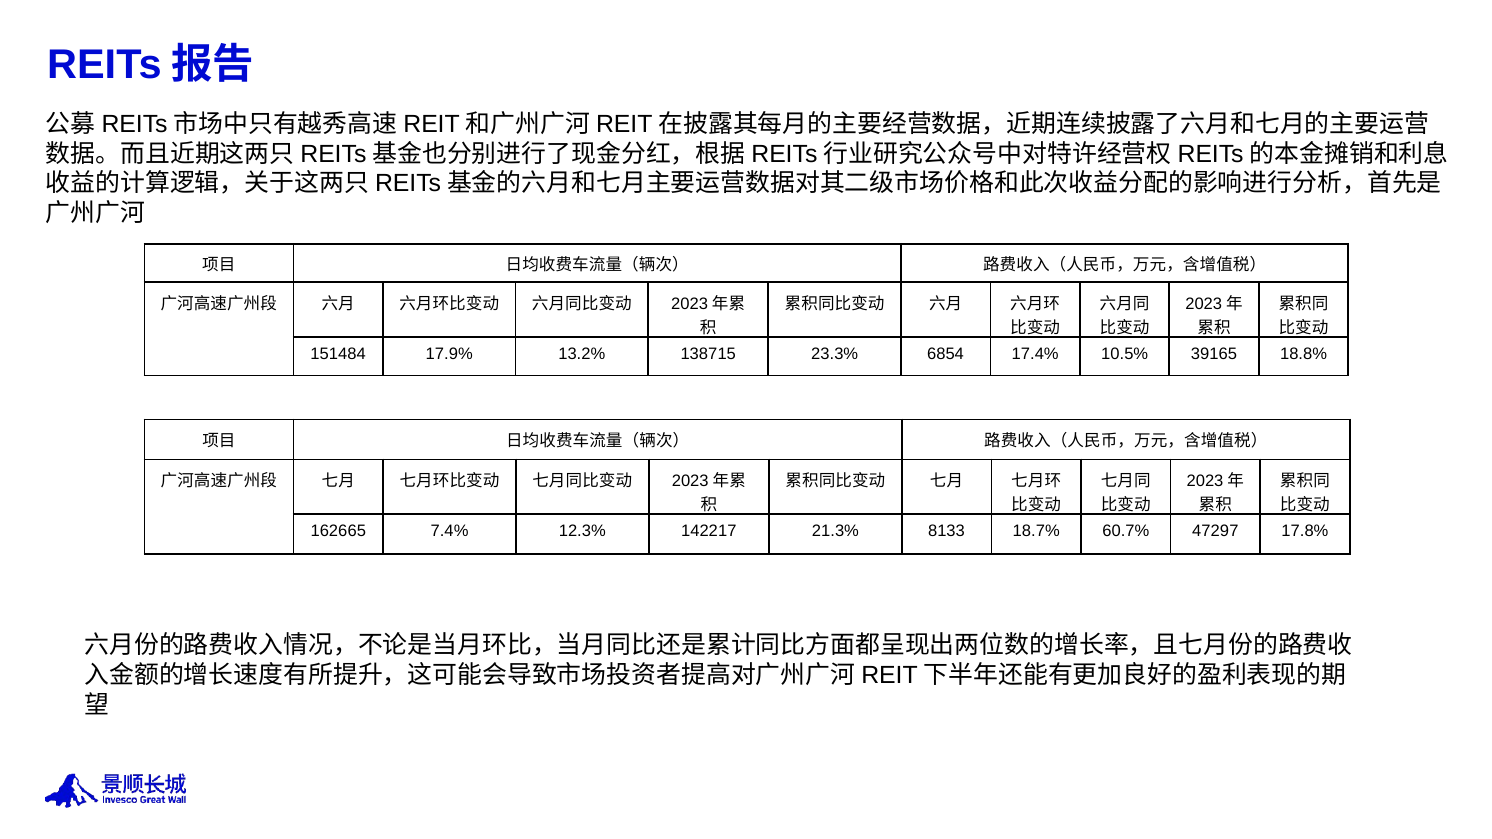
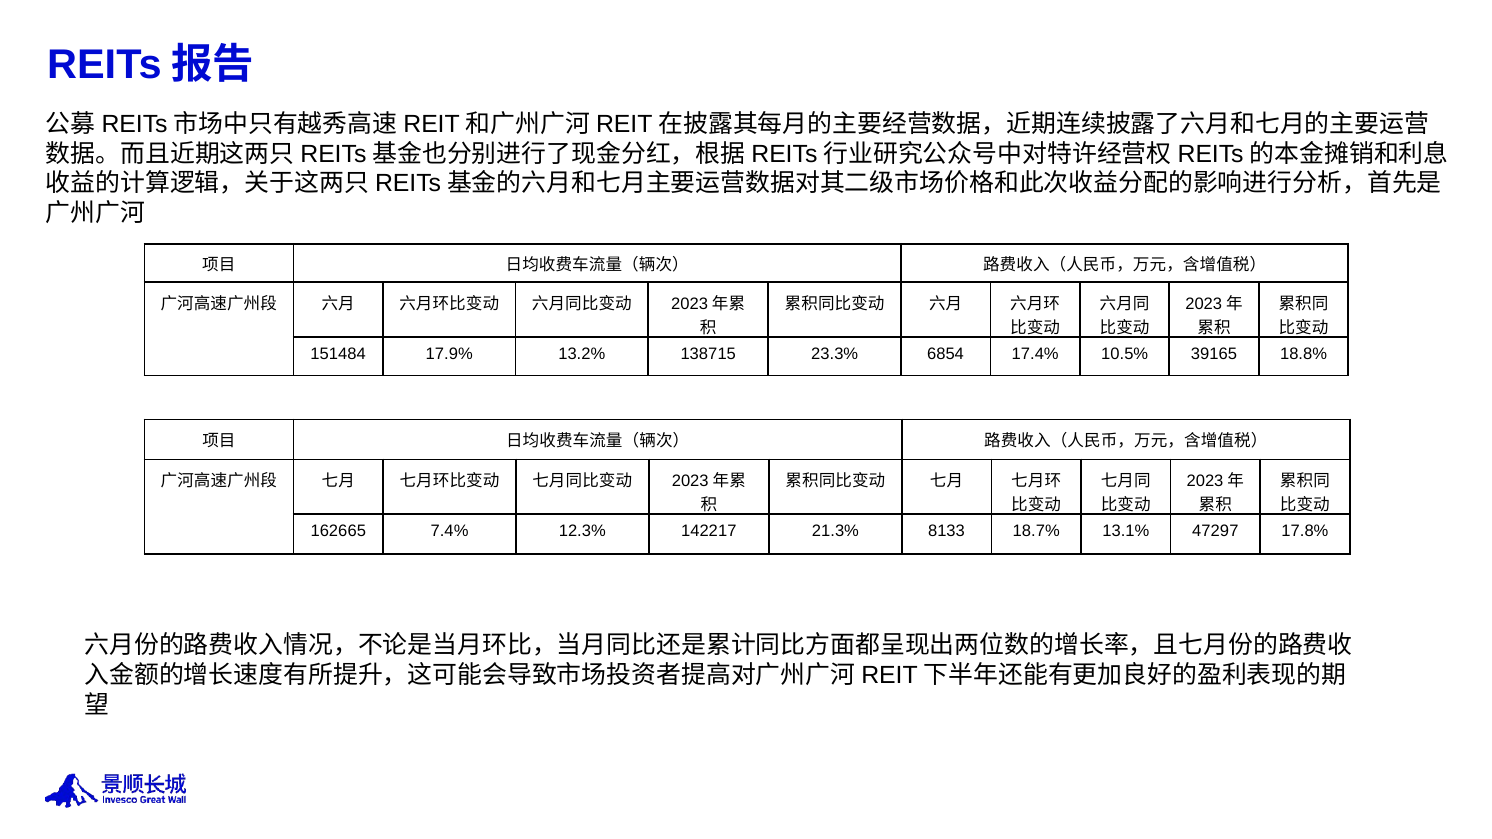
60.7%: 60.7% -> 13.1%
